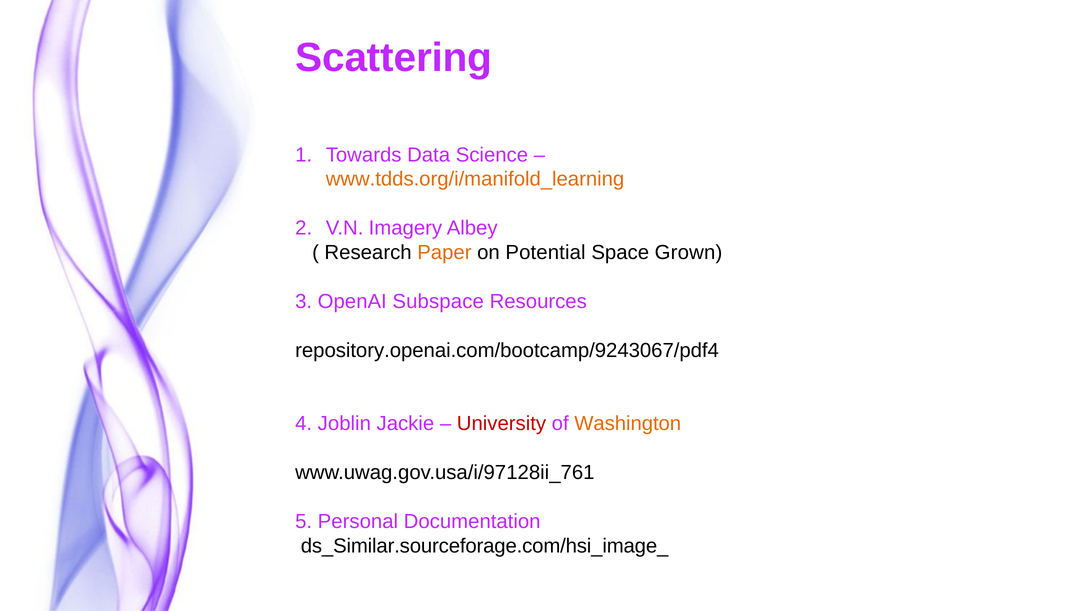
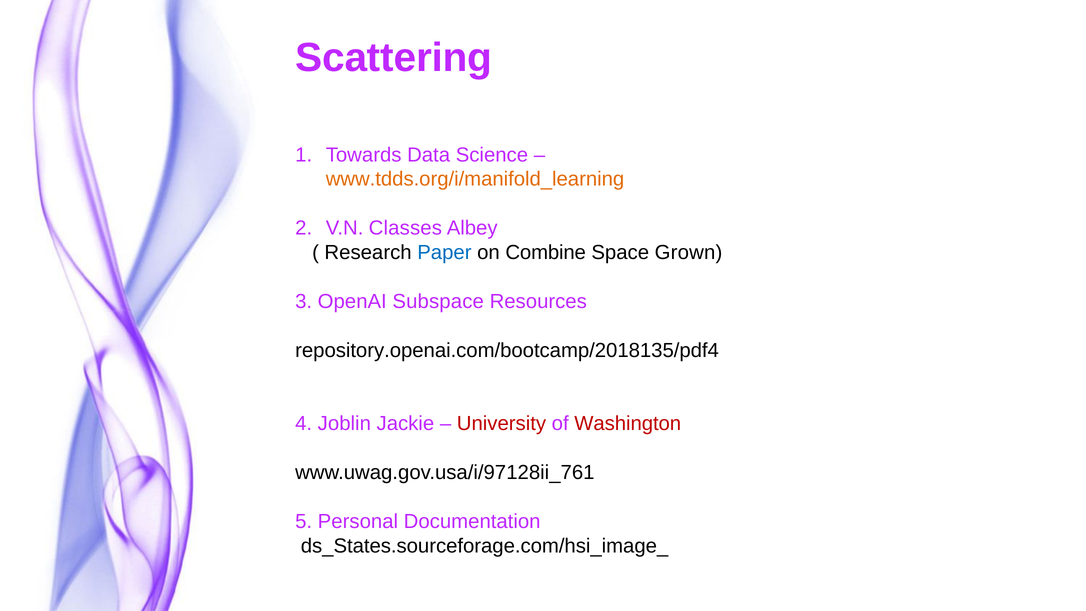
Imagery: Imagery -> Classes
Paper colour: orange -> blue
Potential: Potential -> Combine
repository.openai.com/bootcamp/9243067/pdf4: repository.openai.com/bootcamp/9243067/pdf4 -> repository.openai.com/bootcamp/2018135/pdf4
Washington colour: orange -> red
ds_Similar.sourceforage.com/hsi_image_: ds_Similar.sourceforage.com/hsi_image_ -> ds_States.sourceforage.com/hsi_image_
